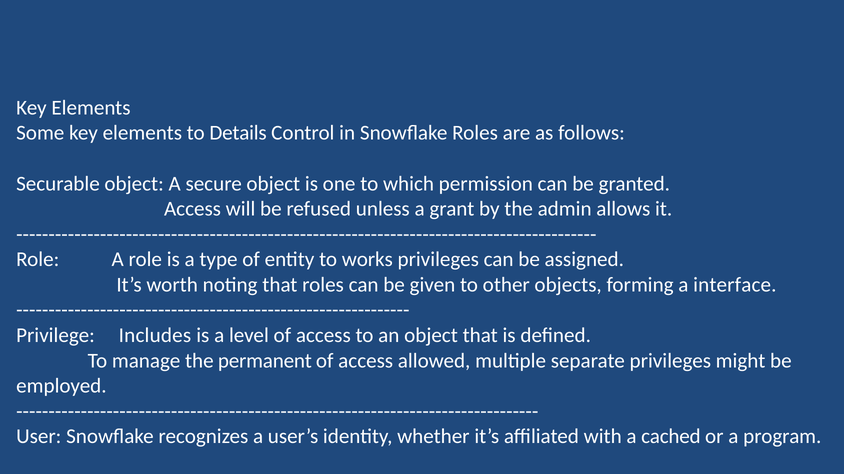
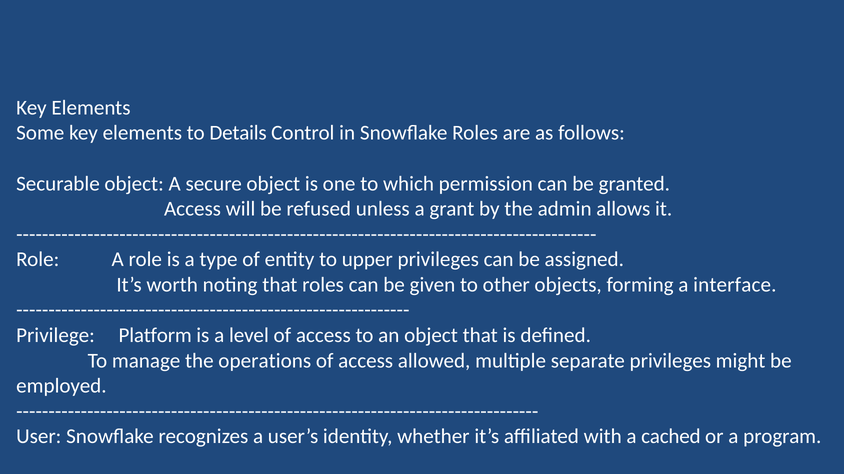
works: works -> upper
Includes: Includes -> Platform
permanent: permanent -> operations
